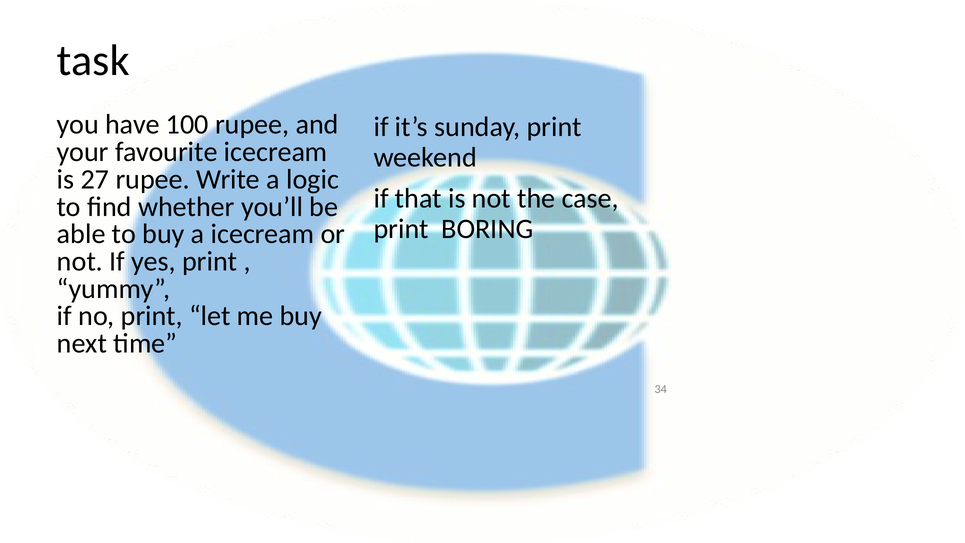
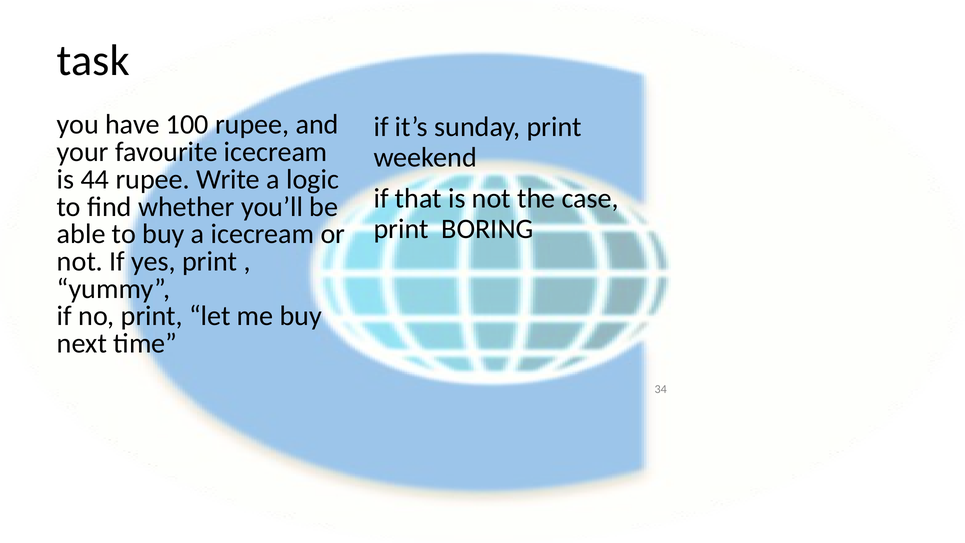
27: 27 -> 44
